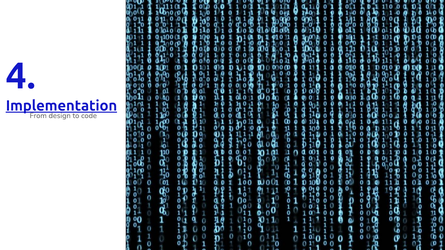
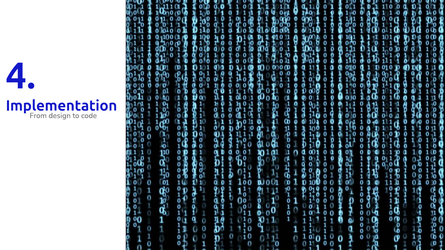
Implementation underline: present -> none
